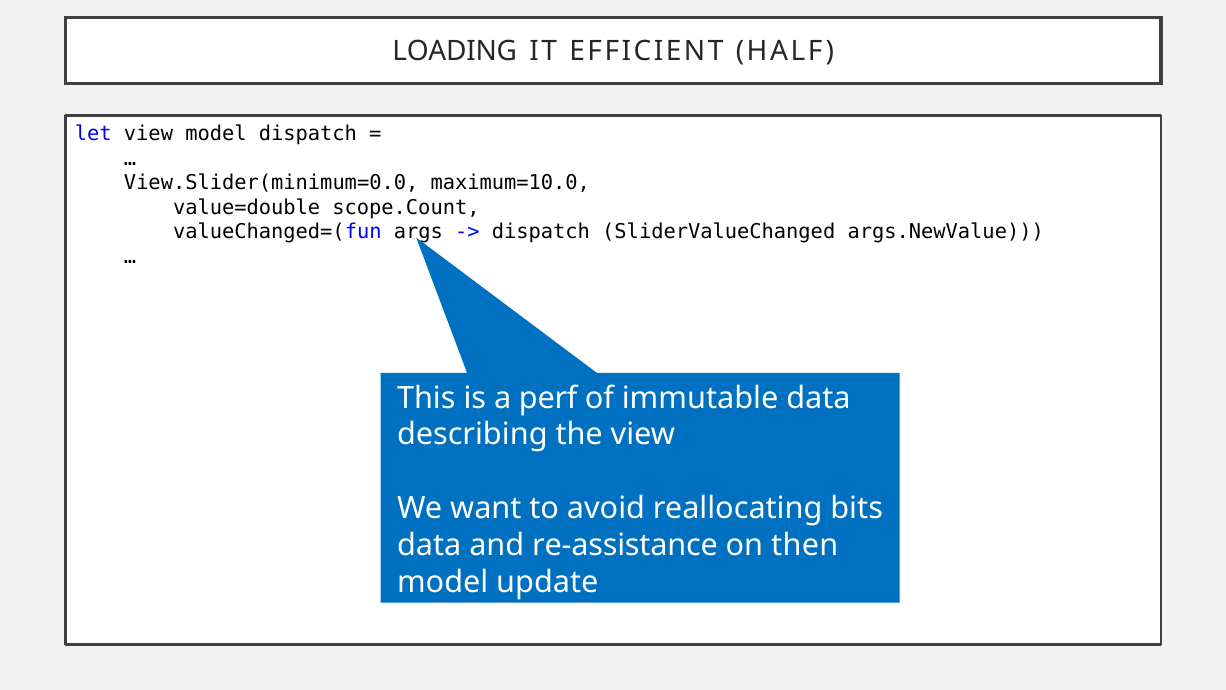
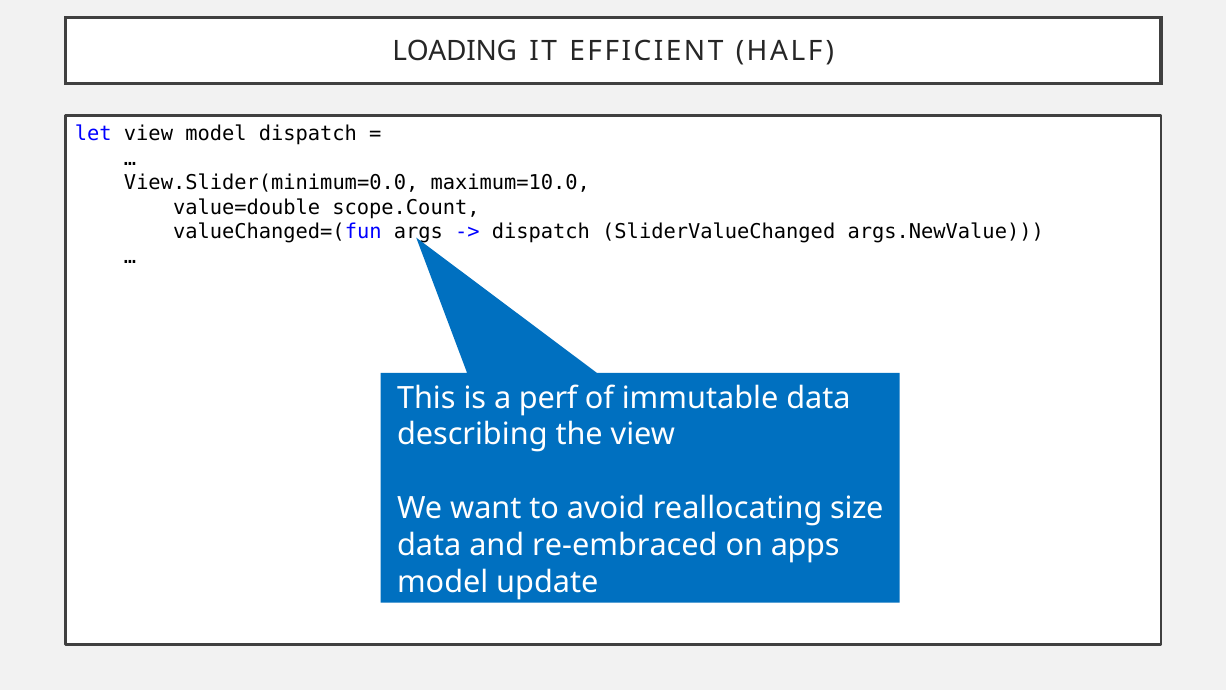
bits: bits -> size
re-assistance: re-assistance -> re-embraced
then: then -> apps
